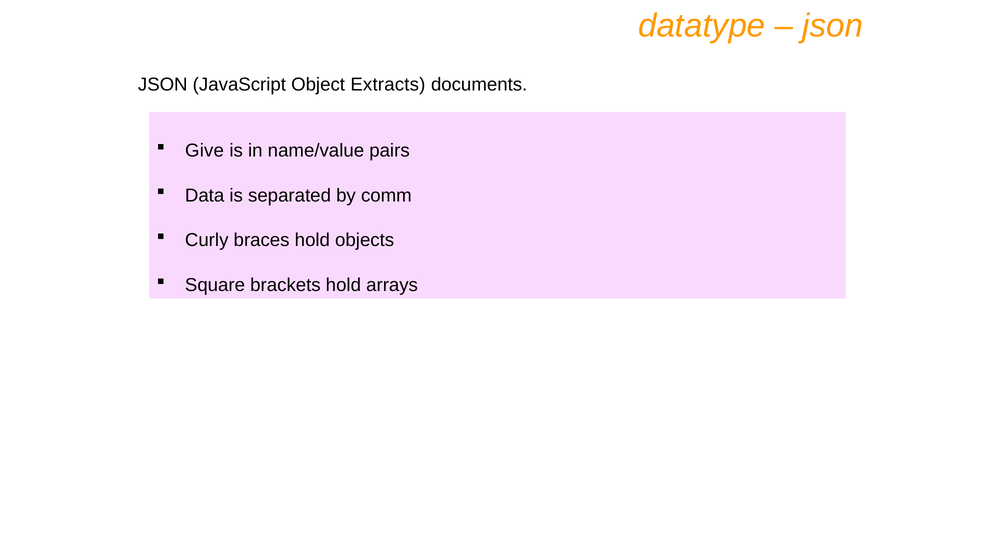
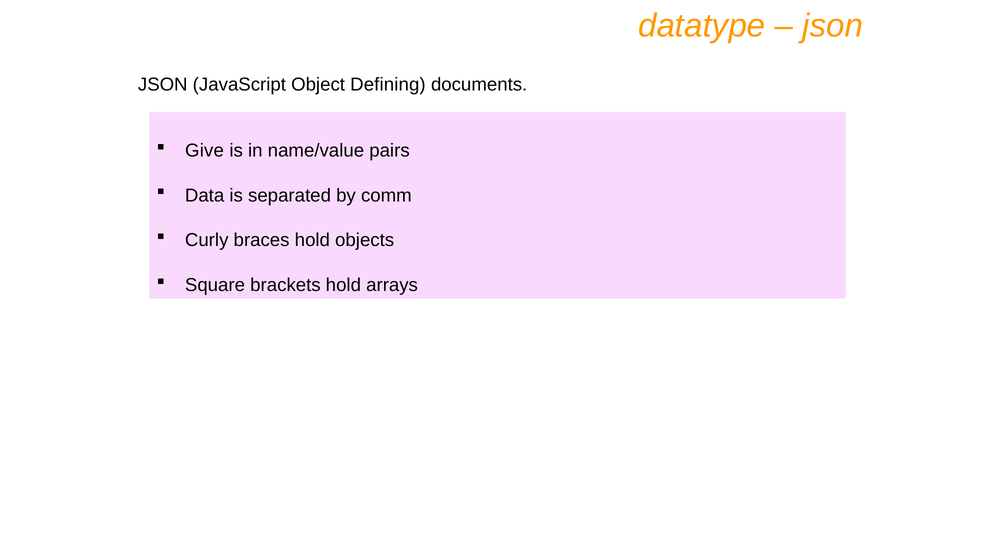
Extracts: Extracts -> Defining
